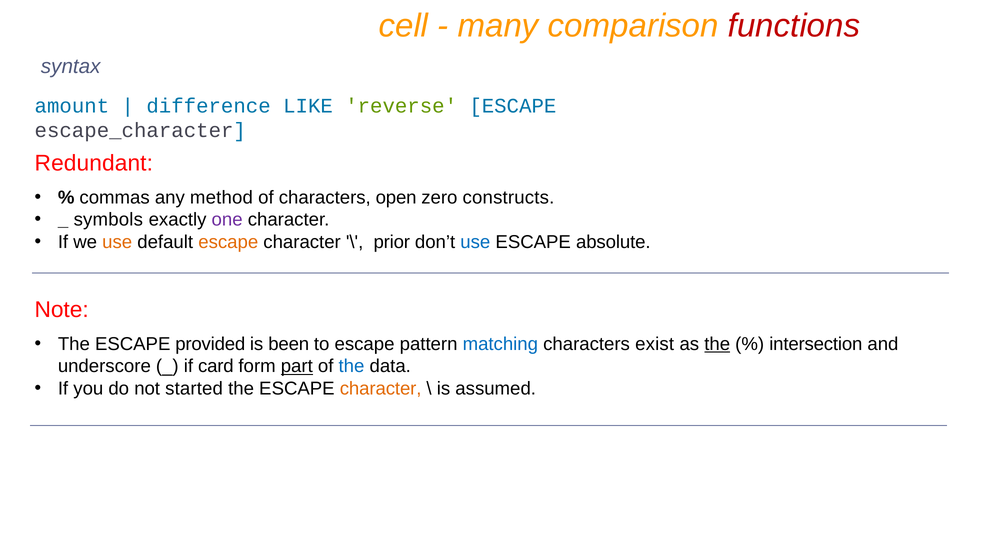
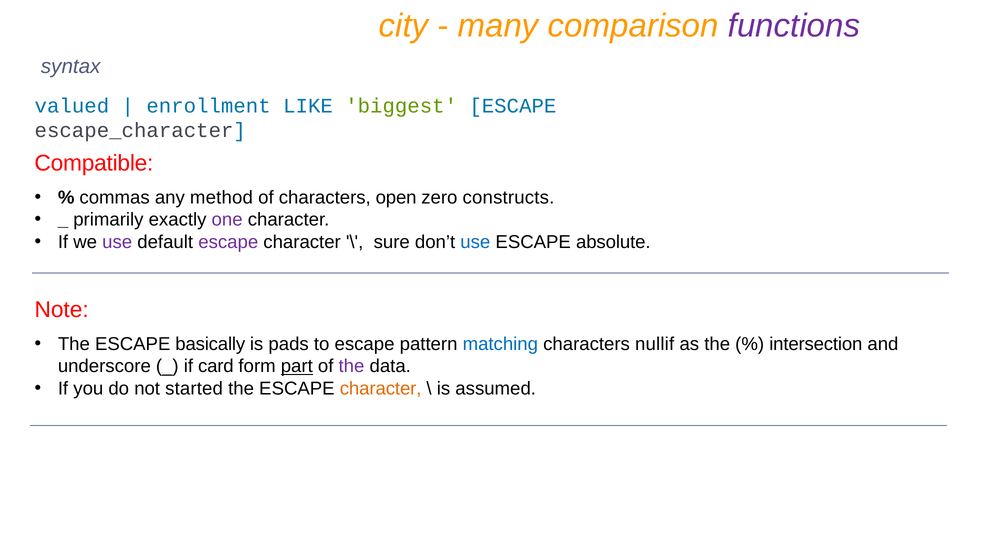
cell: cell -> city
functions colour: red -> purple
amount: amount -> valued
difference: difference -> enrollment
reverse: reverse -> biggest
Redundant: Redundant -> Compatible
symbols: symbols -> primarily
use at (117, 242) colour: orange -> purple
escape at (228, 242) colour: orange -> purple
prior: prior -> sure
provided: provided -> basically
been: been -> pads
exist: exist -> nullif
the at (717, 344) underline: present -> none
the at (351, 366) colour: blue -> purple
